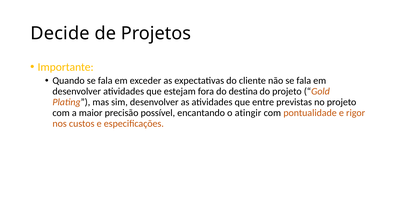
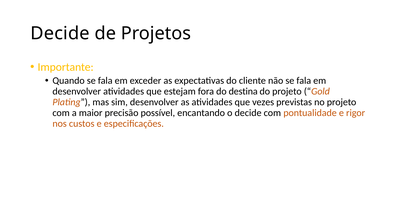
entre: entre -> vezes
o atingir: atingir -> decide
